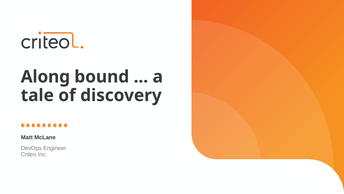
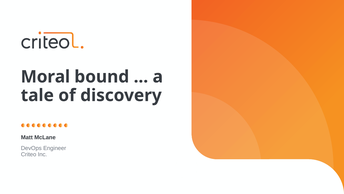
Along: Along -> Moral
